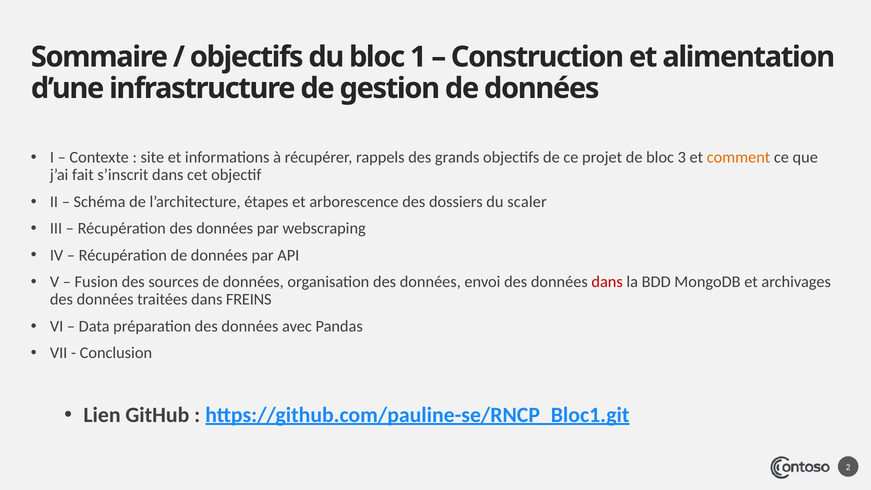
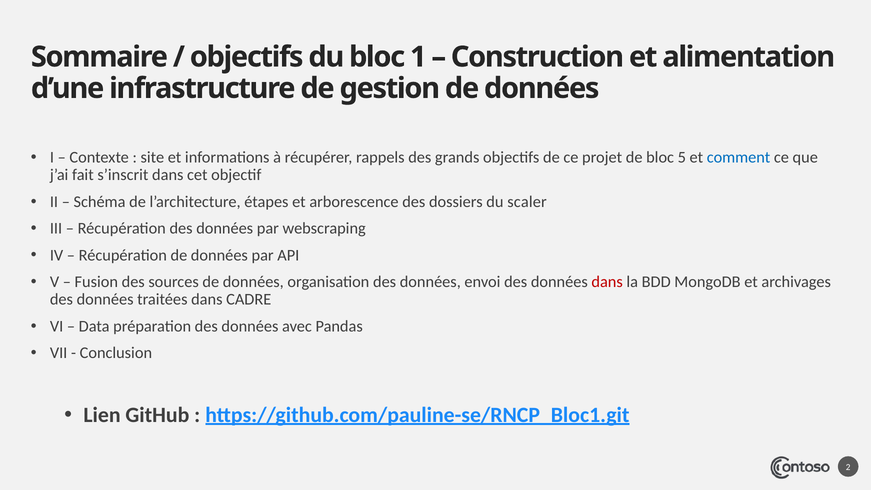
3: 3 -> 5
comment colour: orange -> blue
FREINS: FREINS -> CADRE
